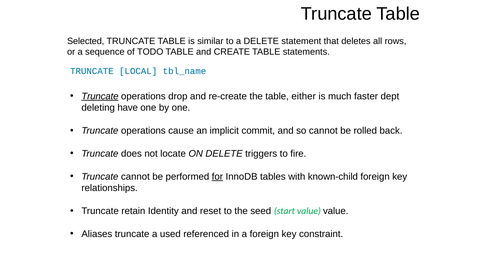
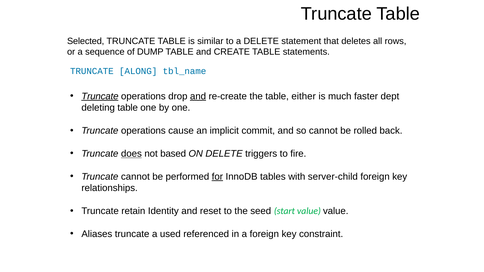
TODO: TODO -> DUMP
LOCAL: LOCAL -> ALONG
and at (198, 96) underline: none -> present
deleting have: have -> table
does underline: none -> present
locate: locate -> based
known-child: known-child -> server-child
